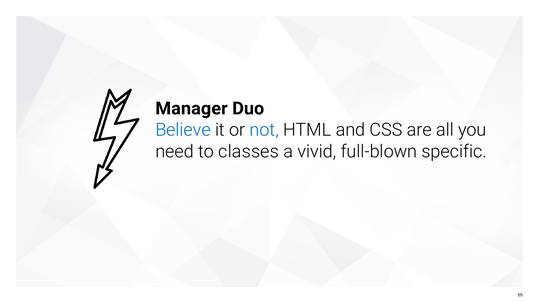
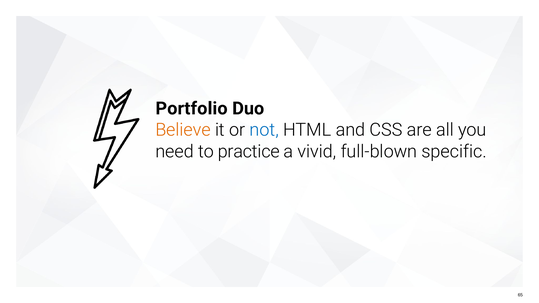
Manager: Manager -> Portfolio
Believe colour: blue -> orange
classes: classes -> practice
